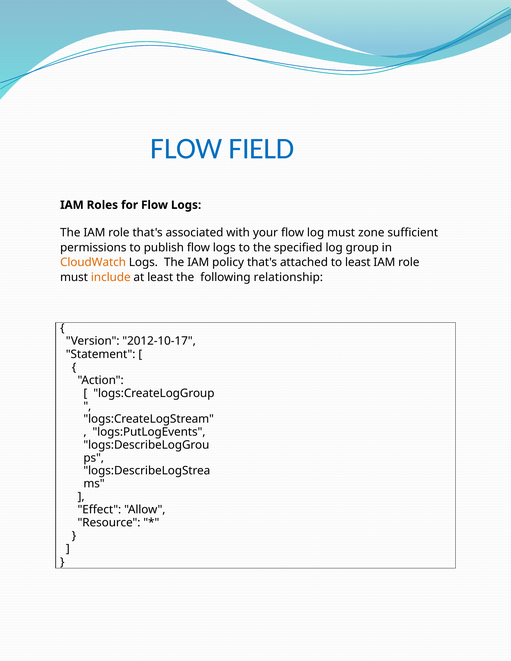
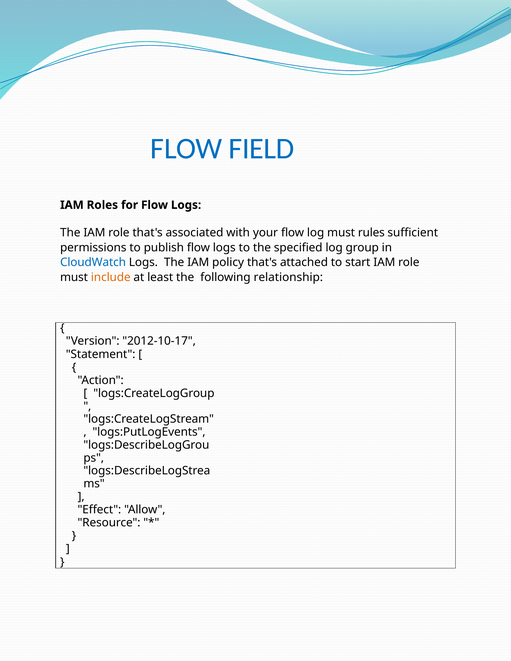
zone: zone -> rules
CloudWatch colour: orange -> blue
to least: least -> start
